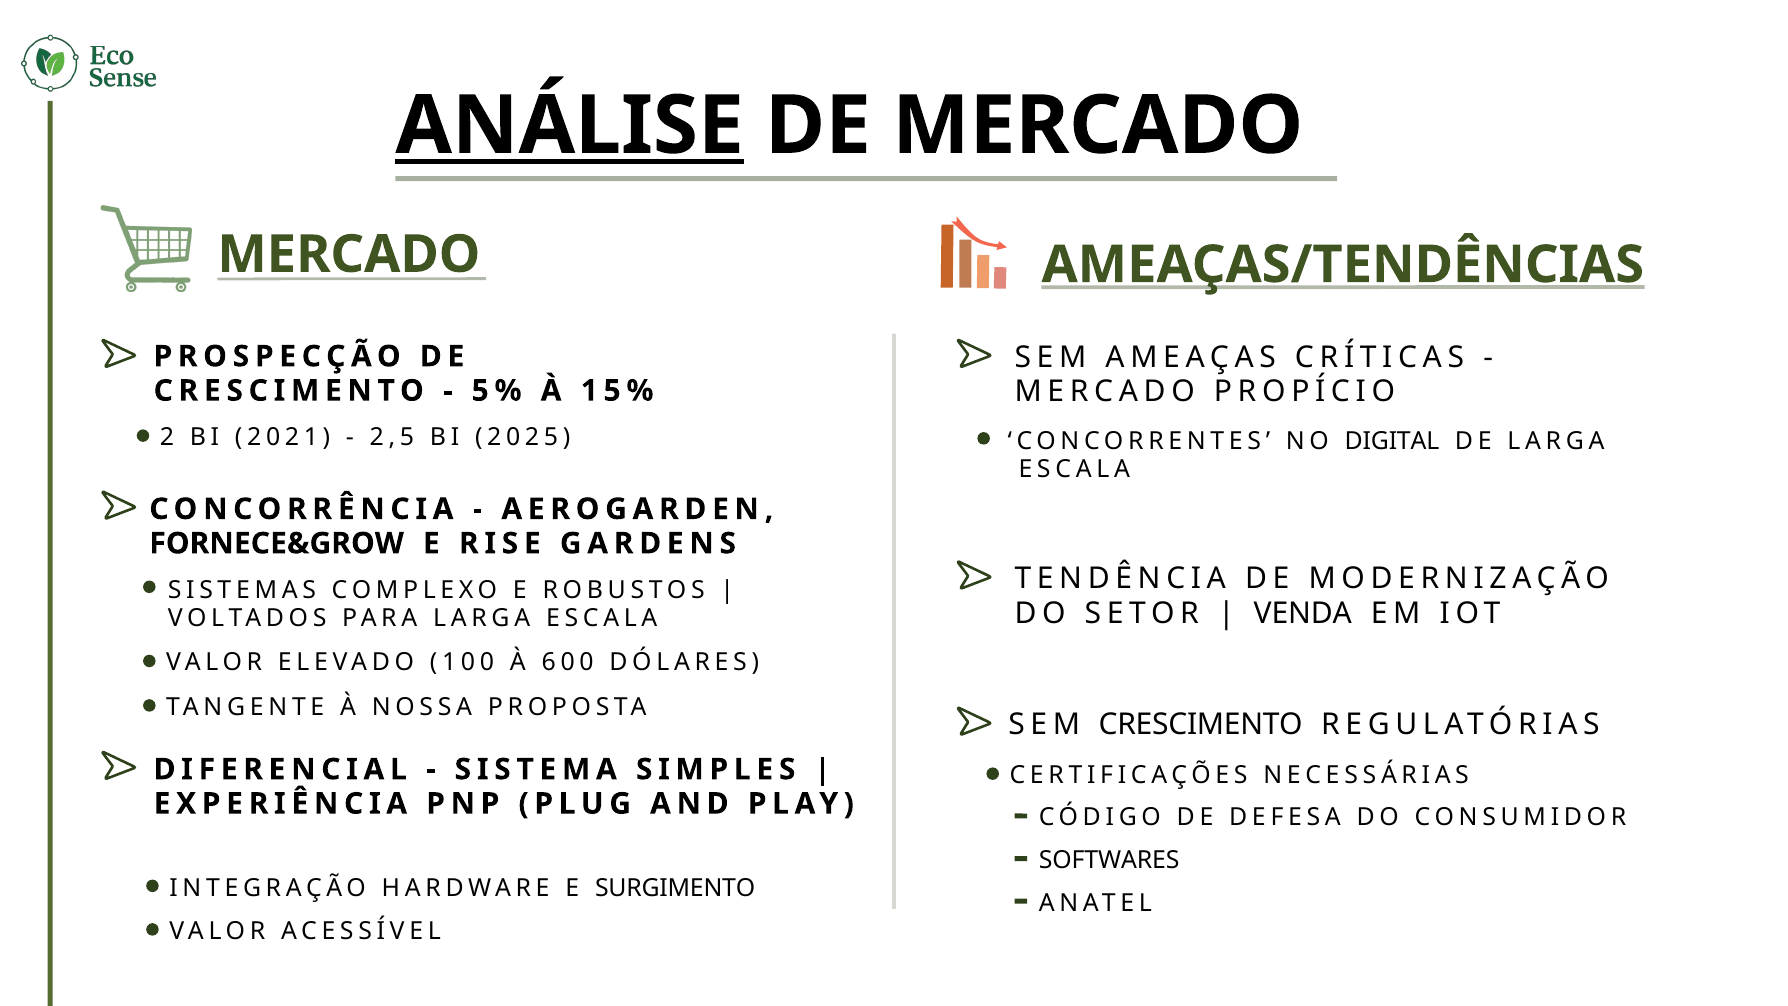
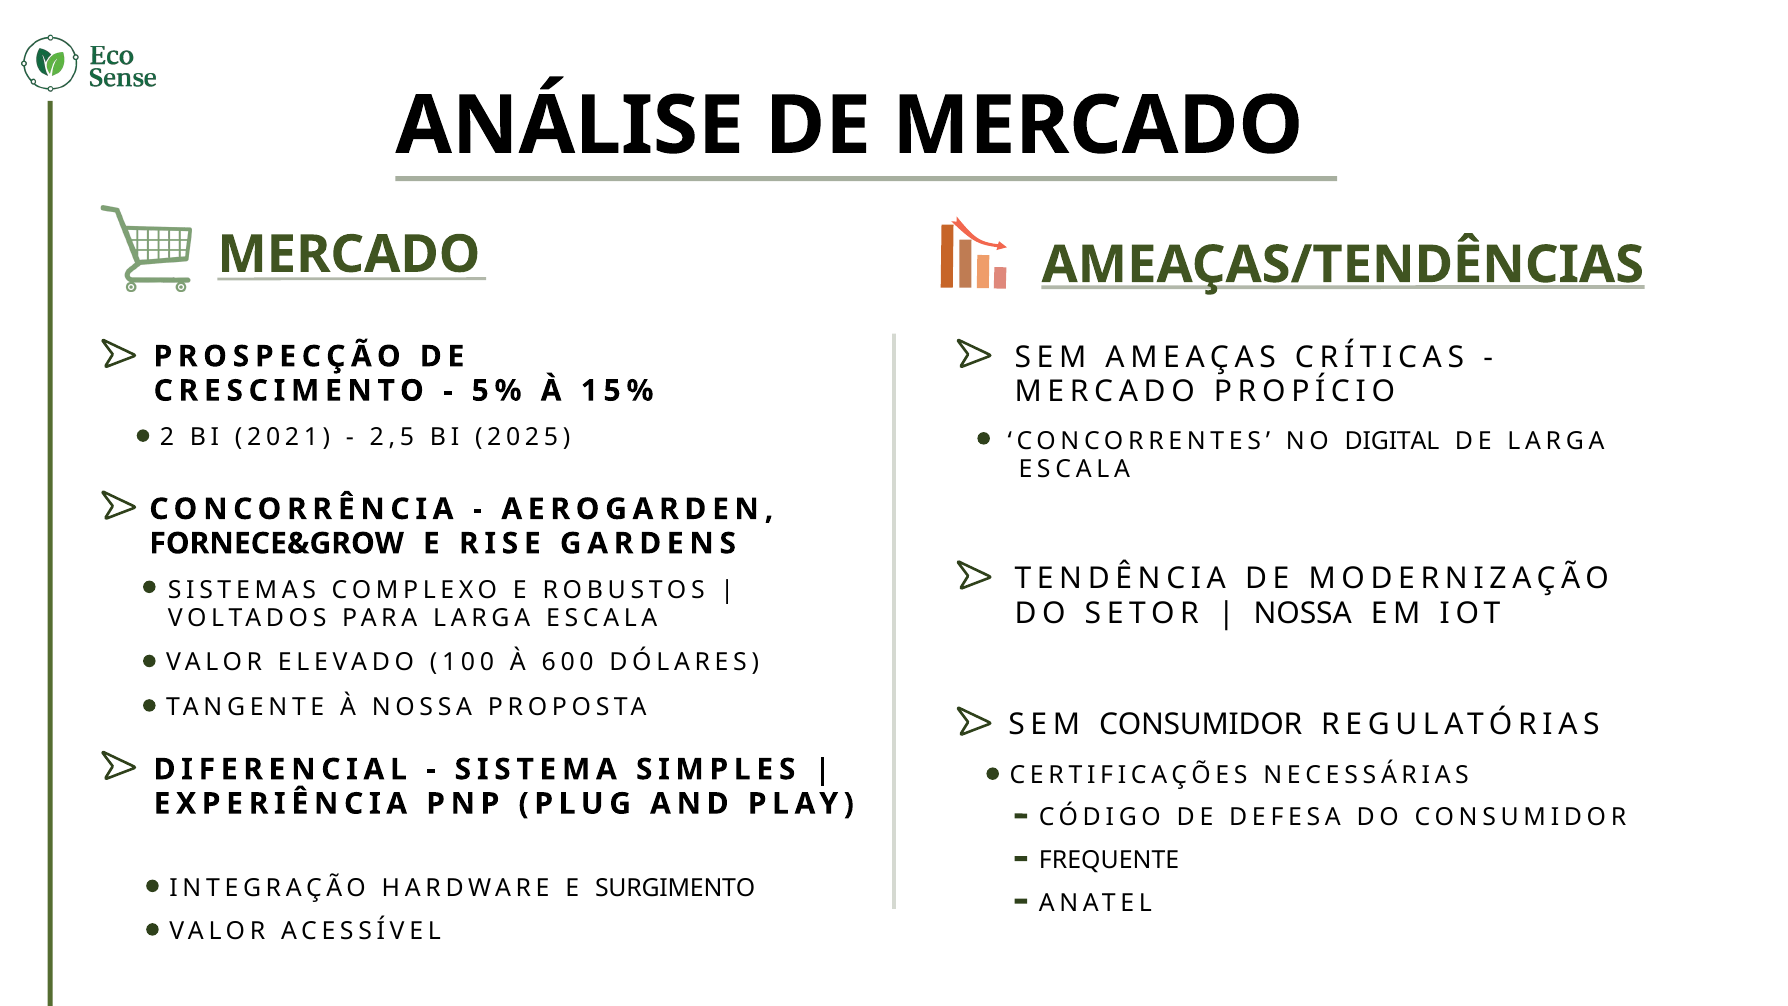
ANÁLISE underline: present -> none
VENDA at (1303, 613): VENDA -> NOSSA
SEM CRESCIMENTO: CRESCIMENTO -> CONSUMIDOR
SOFTWARES: SOFTWARES -> FREQUENTE
